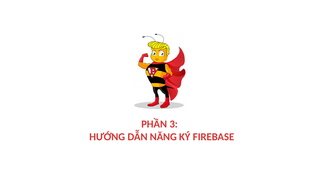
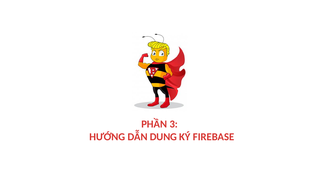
NĂNG: NĂNG -> DUNG
